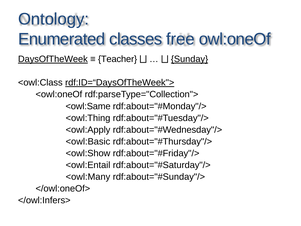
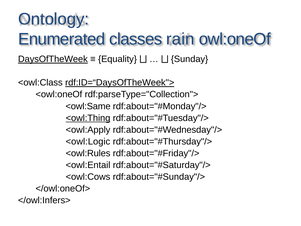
free: free -> rain
Teacher: Teacher -> Equality
Sunday underline: present -> none
<owl:Thing underline: none -> present
<owl:Basic: <owl:Basic -> <owl:Logic
<owl:Show: <owl:Show -> <owl:Rules
<owl:Many: <owl:Many -> <owl:Cows
